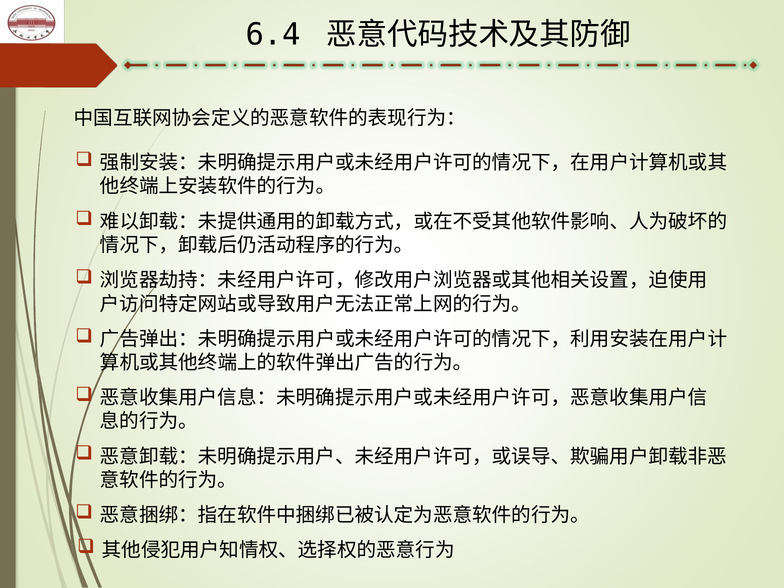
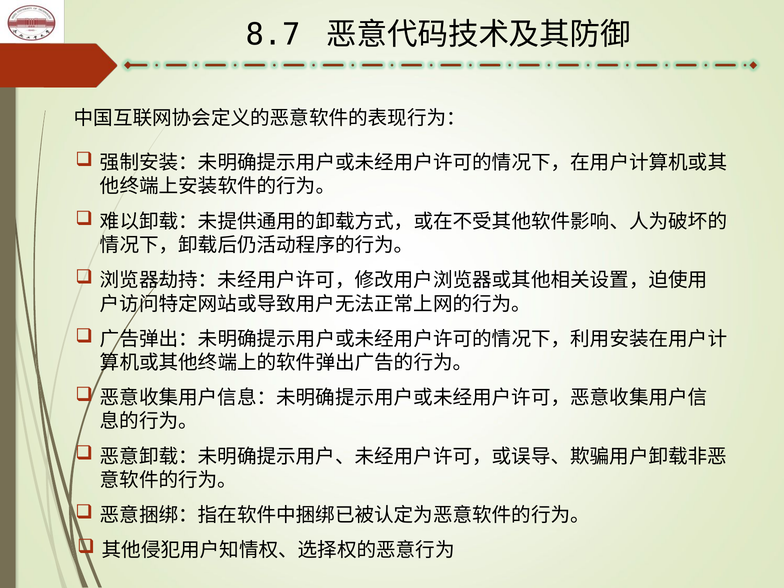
6.4: 6.4 -> 8.7
